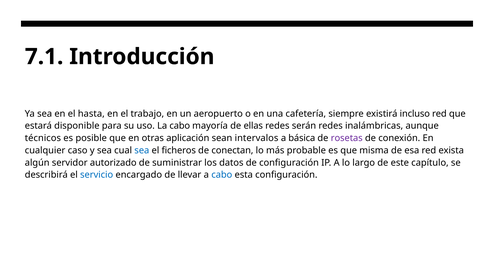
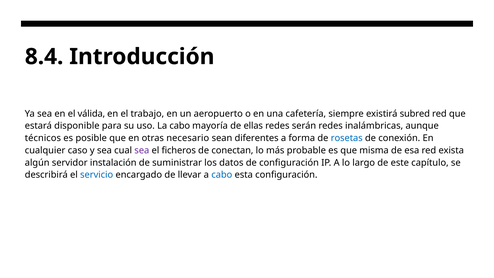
7.1: 7.1 -> 8.4
hasta: hasta -> válida
incluso: incluso -> subred
aplicación: aplicación -> necesario
intervalos: intervalos -> diferentes
básica: básica -> forma
rosetas colour: purple -> blue
sea at (142, 150) colour: blue -> purple
autorizado: autorizado -> instalación
